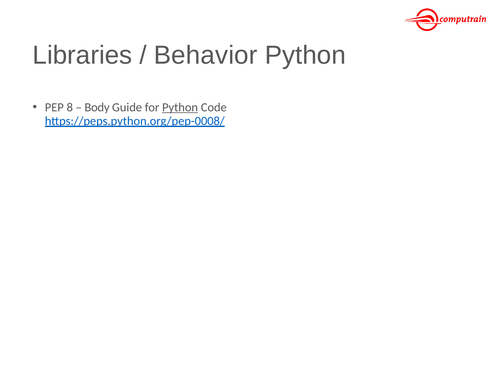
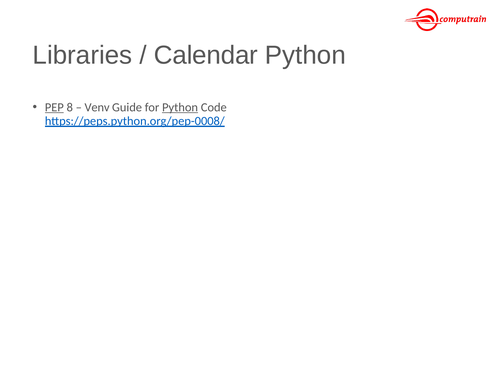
Behavior: Behavior -> Calendar
PEP underline: none -> present
Body: Body -> Venv
